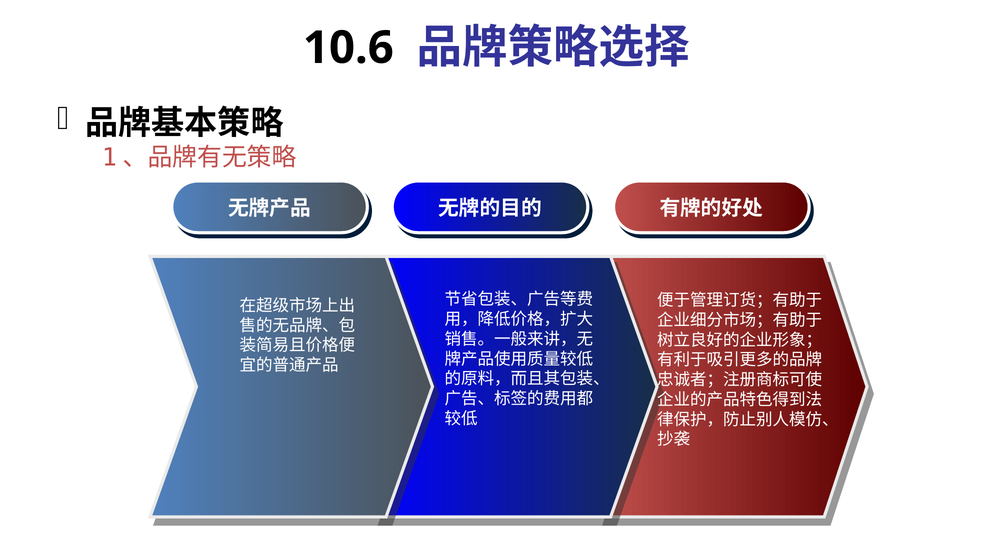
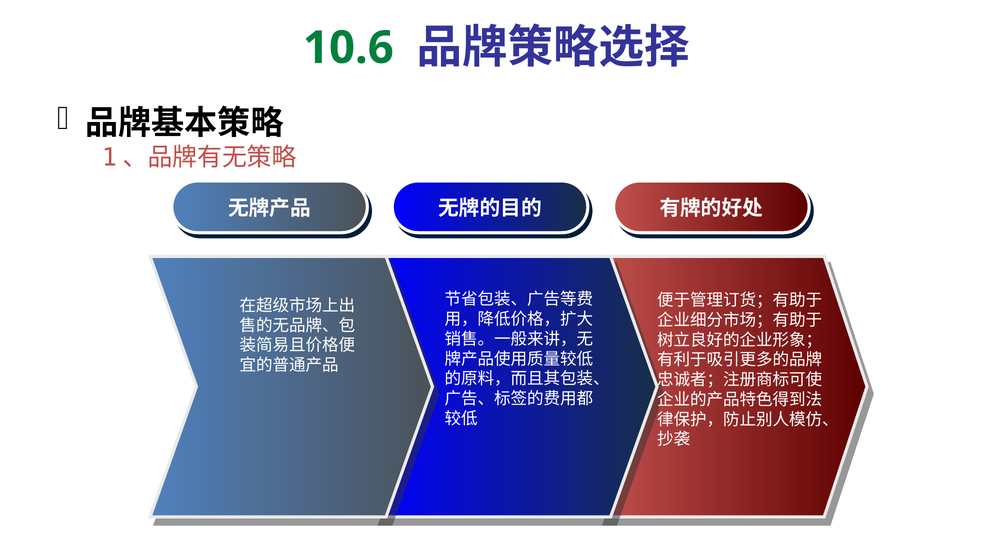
10.6 colour: black -> green
